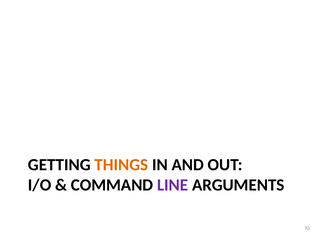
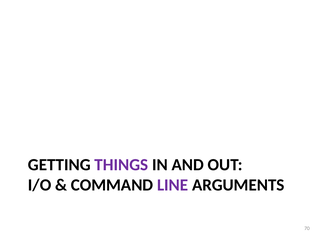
THINGS colour: orange -> purple
